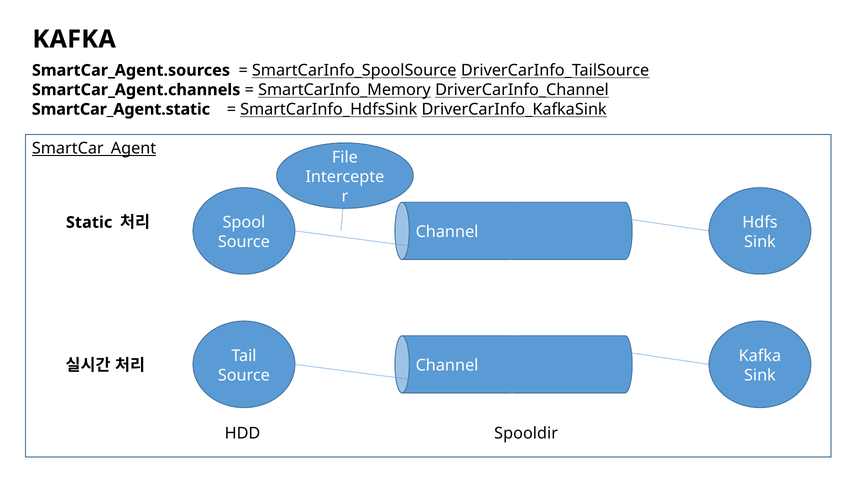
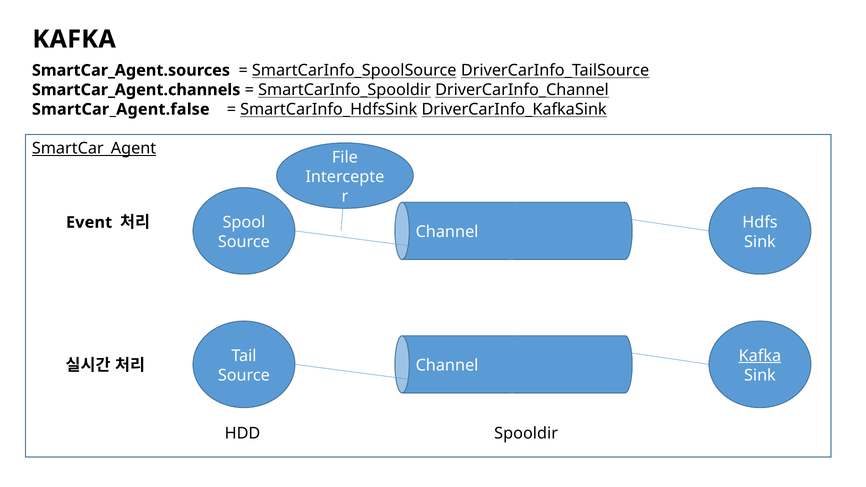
SmartCarInfo_Memory: SmartCarInfo_Memory -> SmartCarInfo_Spooldir
SmartCar_Agent.static: SmartCar_Agent.static -> SmartCar_Agent.false
Static: Static -> Event
Kafka at (760, 356) underline: none -> present
